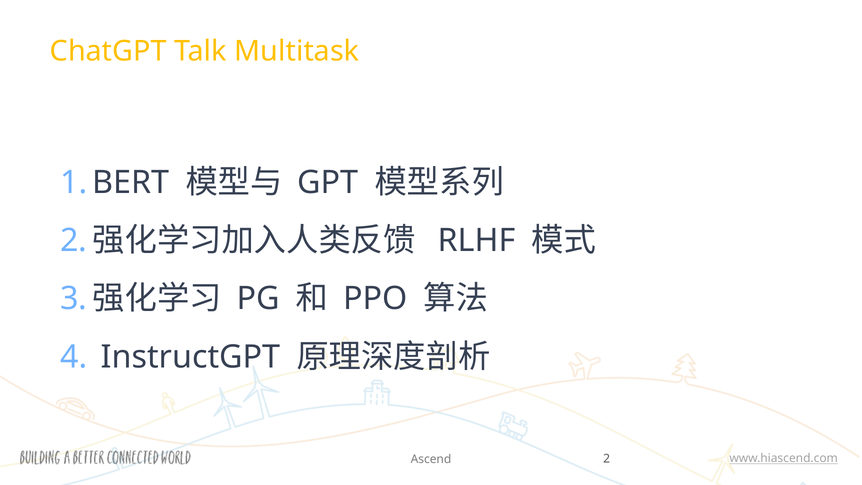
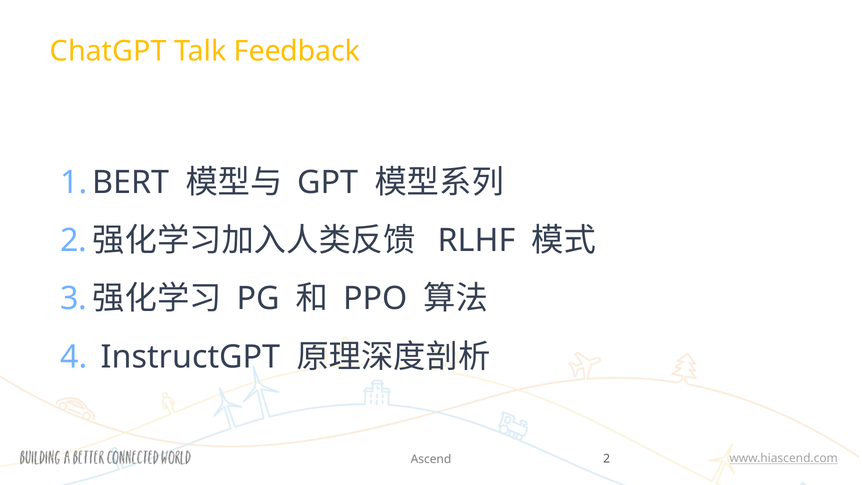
Multitask: Multitask -> Feedback
